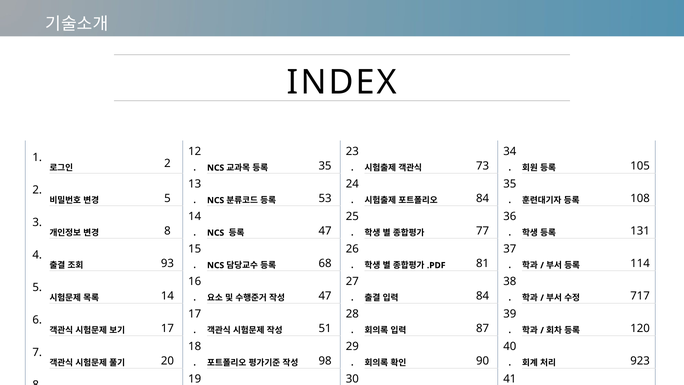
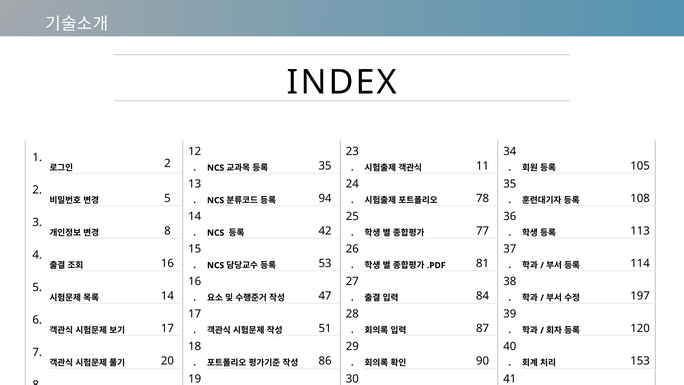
73 at (483, 166): 73 -> 11
53: 53 -> 94
84 at (483, 198): 84 -> 78
47 at (325, 231): 47 -> 42
131 at (640, 231): 131 -> 113
68 at (325, 263): 68 -> 53
93 at (167, 263): 93 -> 16
717: 717 -> 197
98: 98 -> 86
923: 923 -> 153
